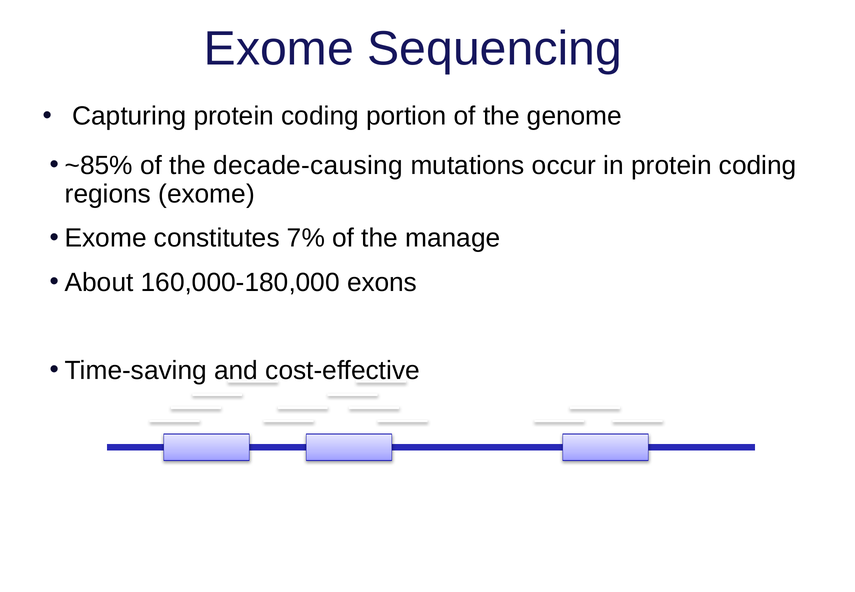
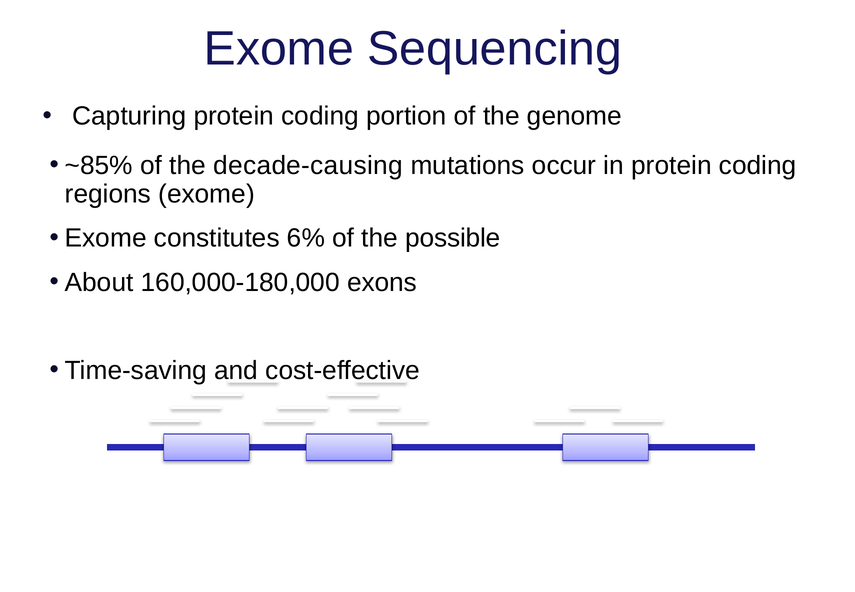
7%: 7% -> 6%
manage: manage -> possible
